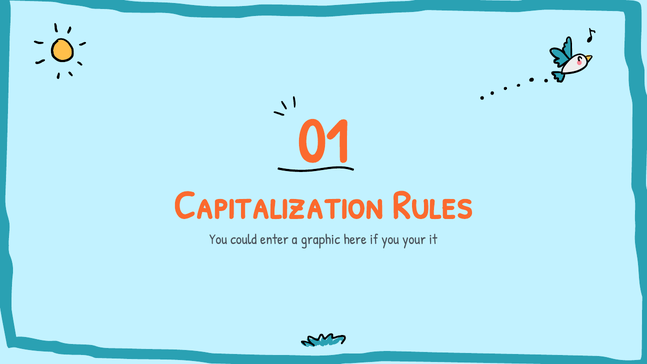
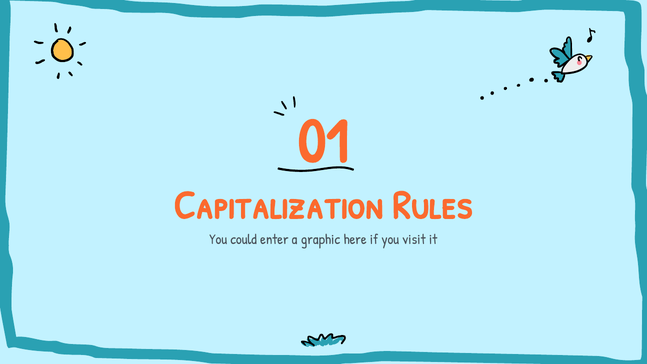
your: your -> visit
